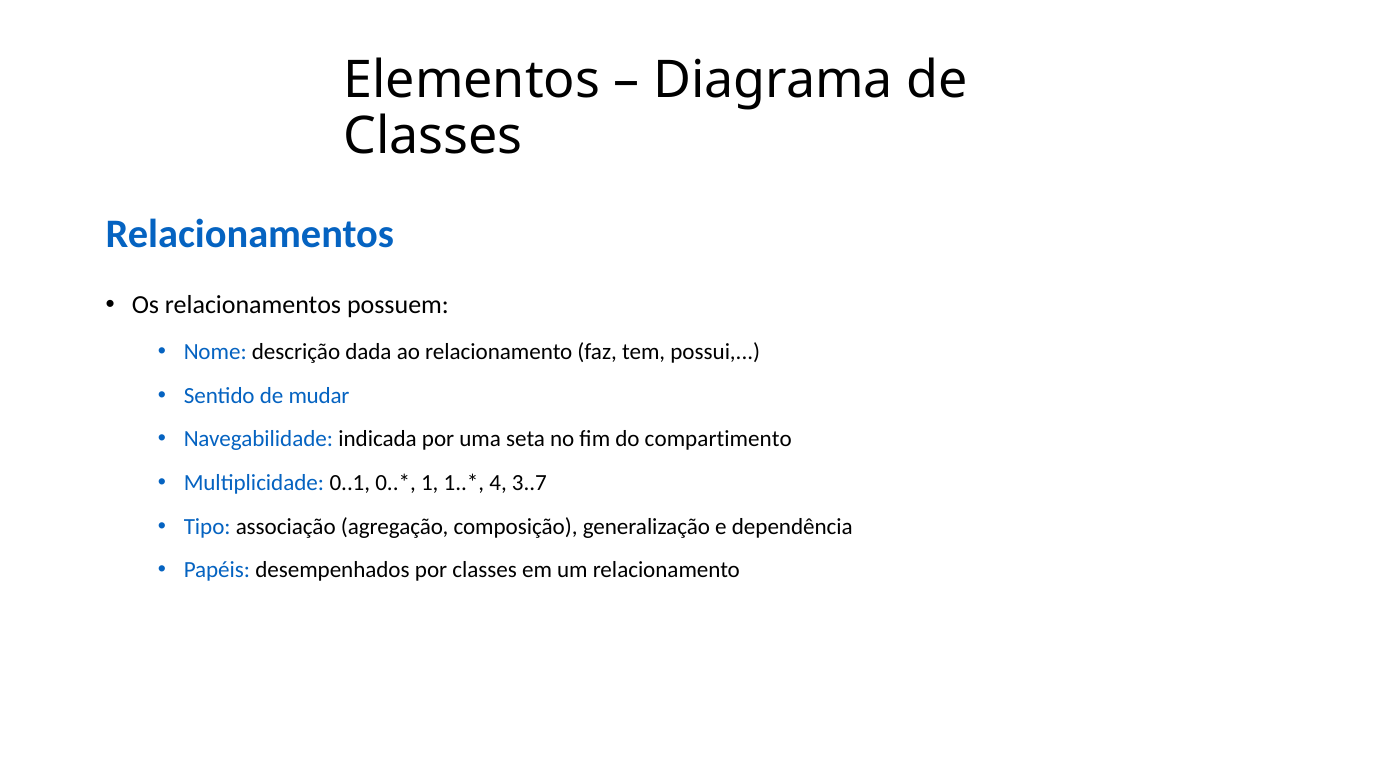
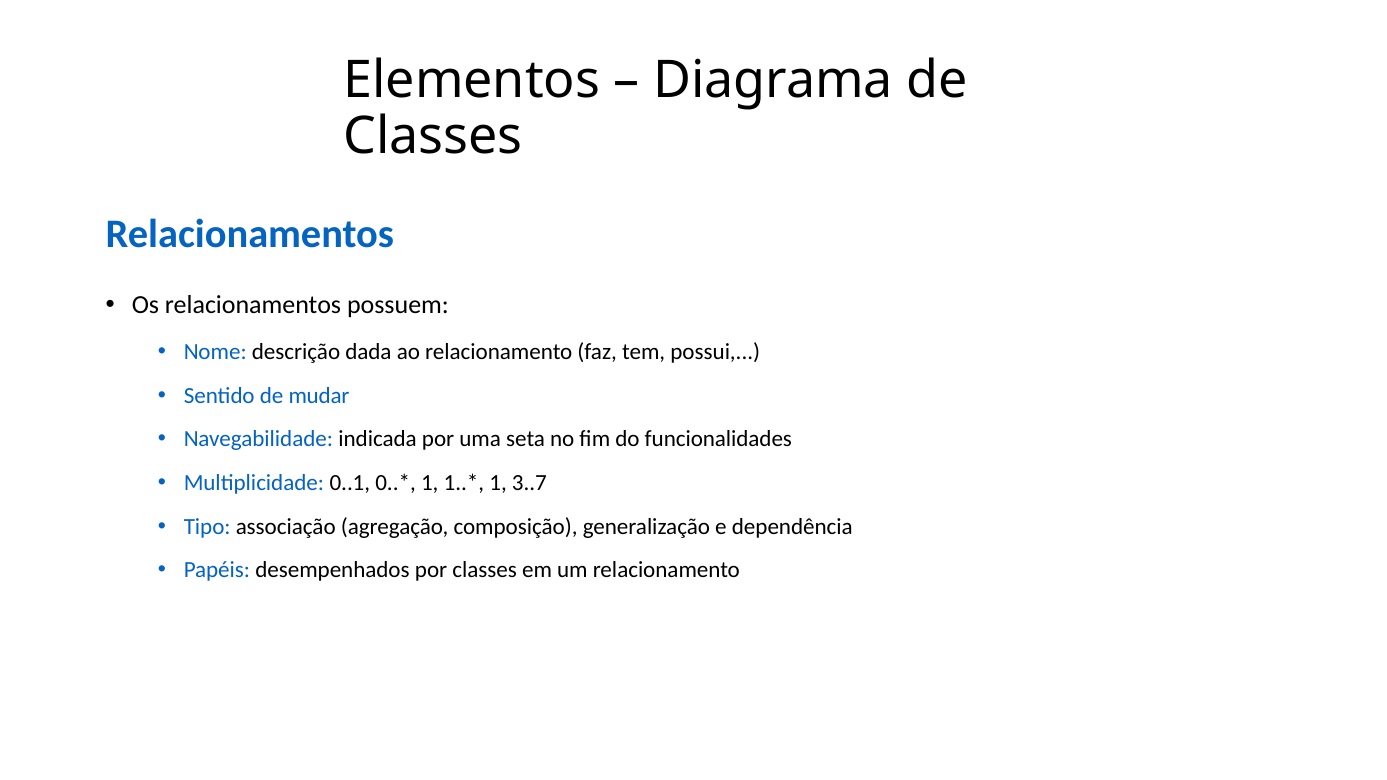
compartimento: compartimento -> funcionalidades
4 at (498, 483): 4 -> 1
